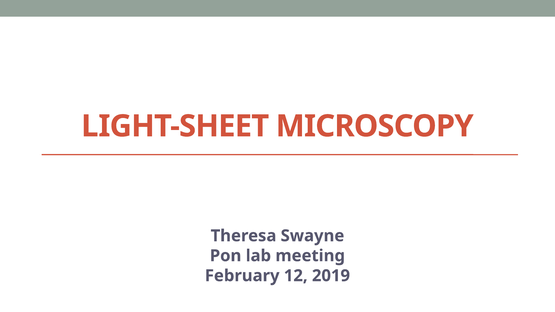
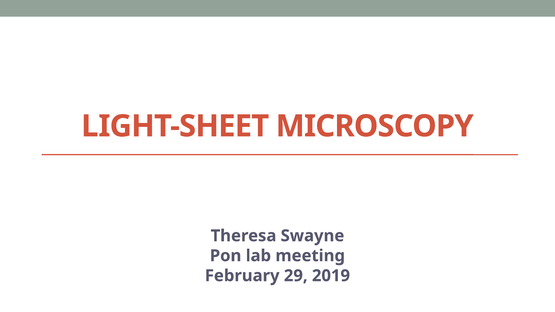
12: 12 -> 29
